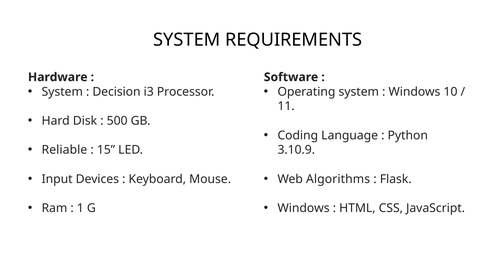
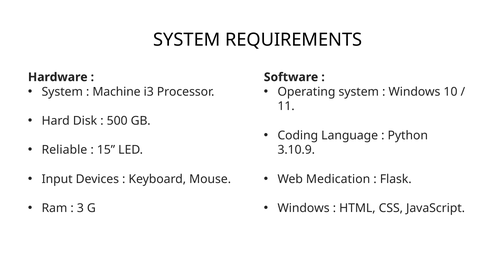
Decision: Decision -> Machine
Algorithms: Algorithms -> Medication
1: 1 -> 3
